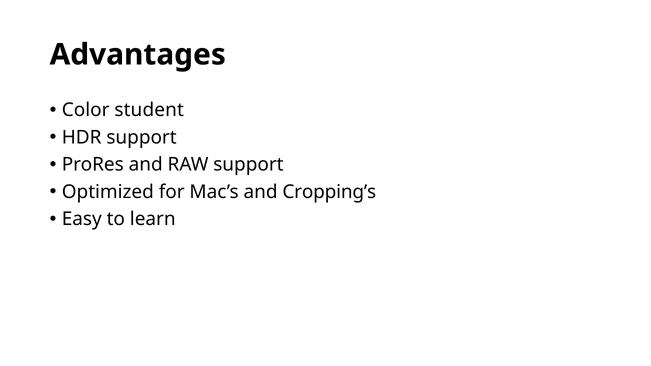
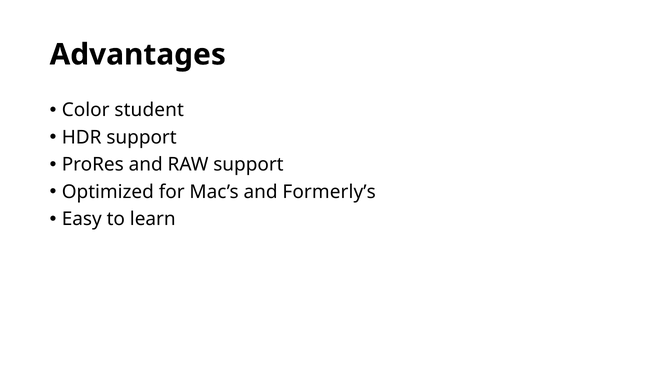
Cropping’s: Cropping’s -> Formerly’s
